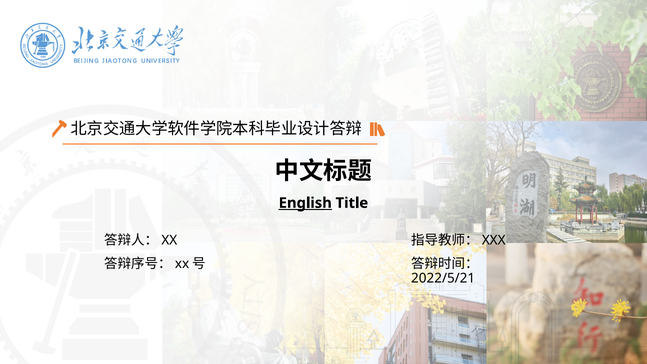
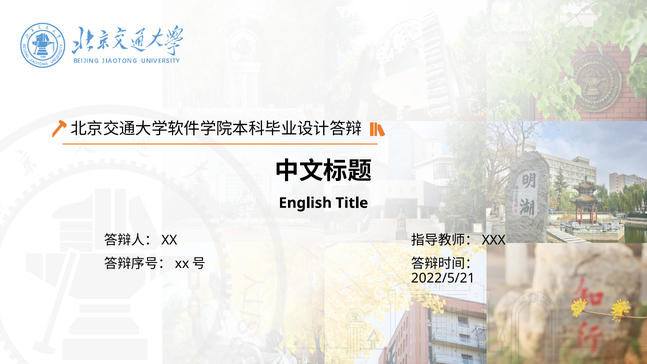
English underline: present -> none
